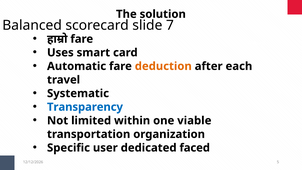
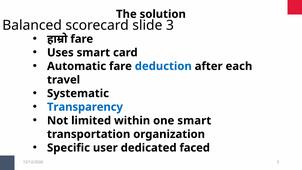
7: 7 -> 3
deduction colour: orange -> blue
one viable: viable -> smart
